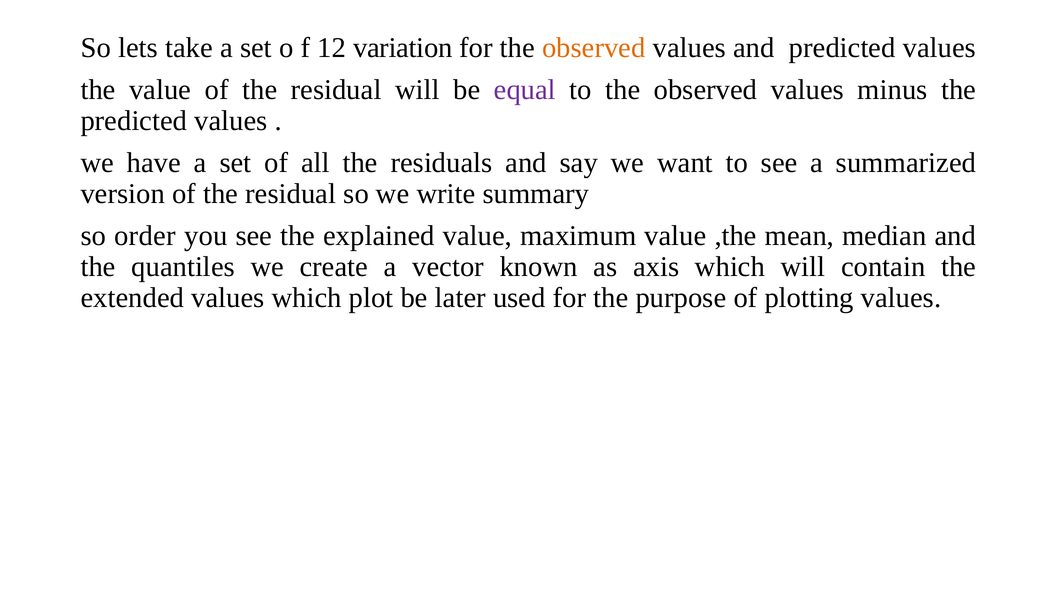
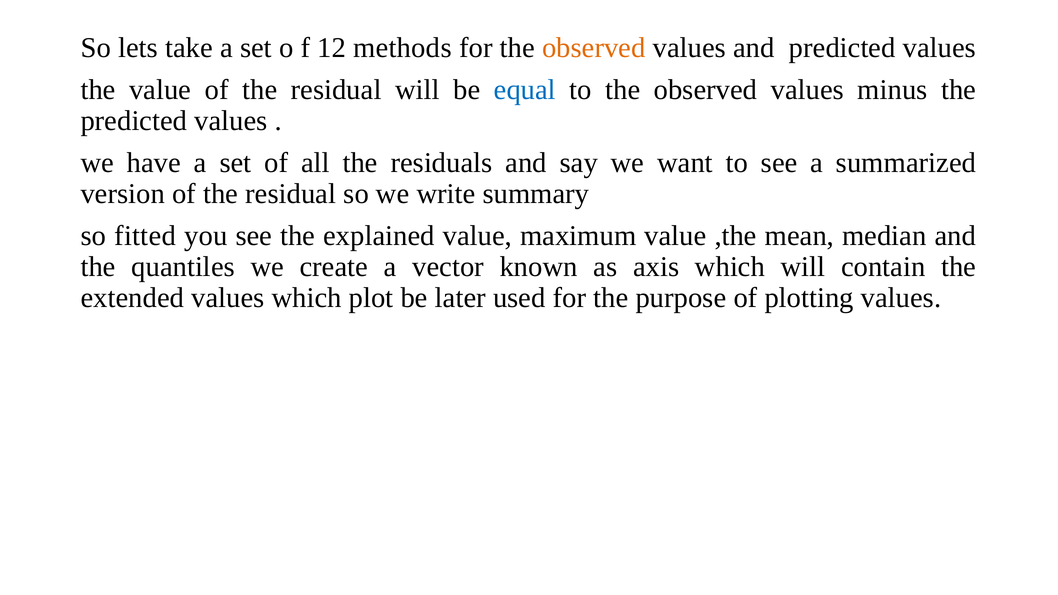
variation: variation -> methods
equal colour: purple -> blue
order: order -> fitted
